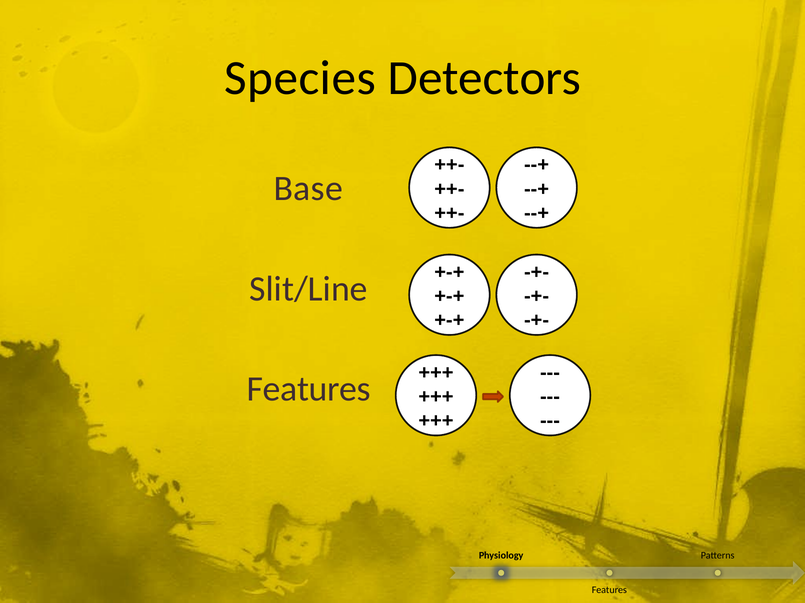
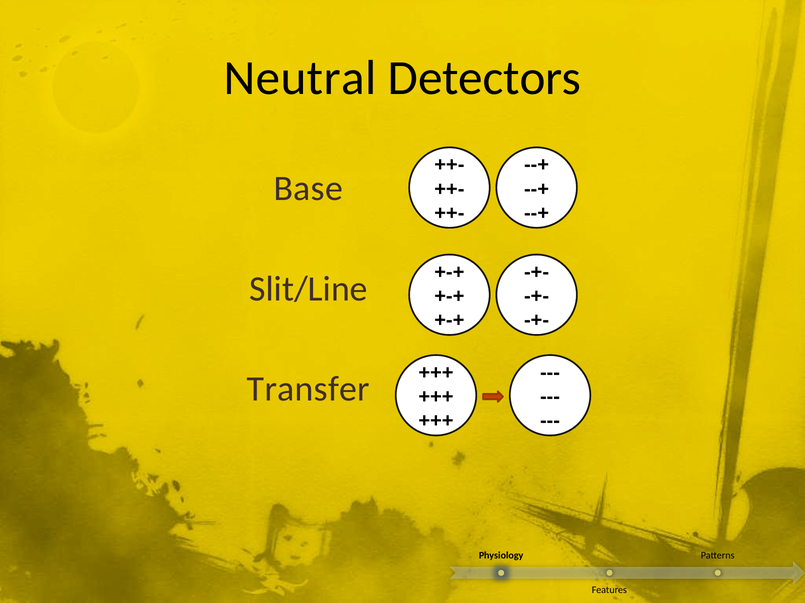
Species: Species -> Neutral
Features at (309, 389): Features -> Transfer
